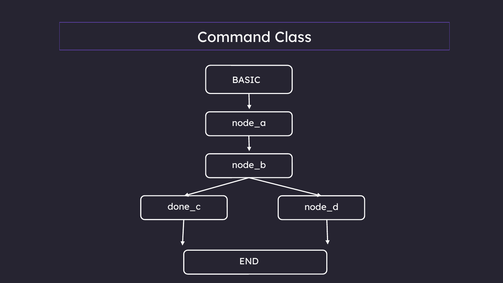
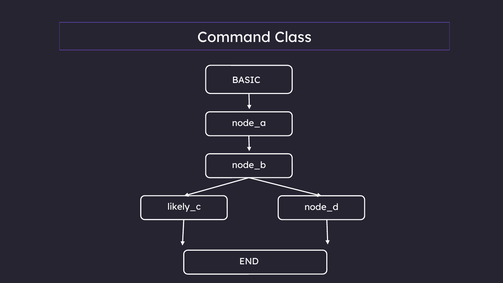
done_c: done_c -> likely_c
